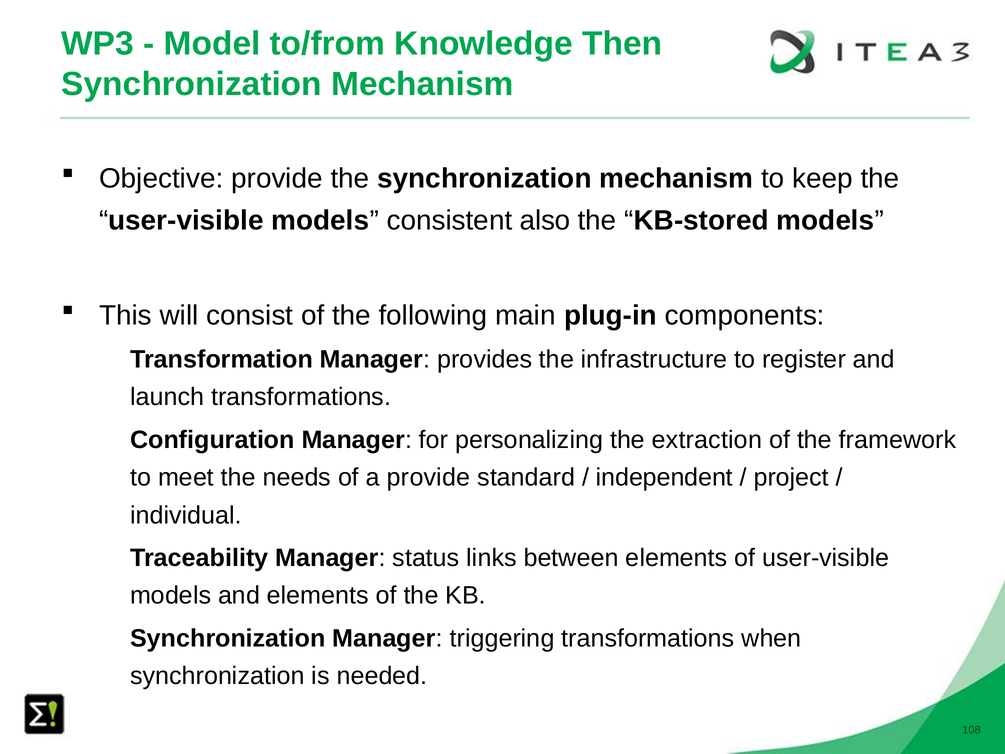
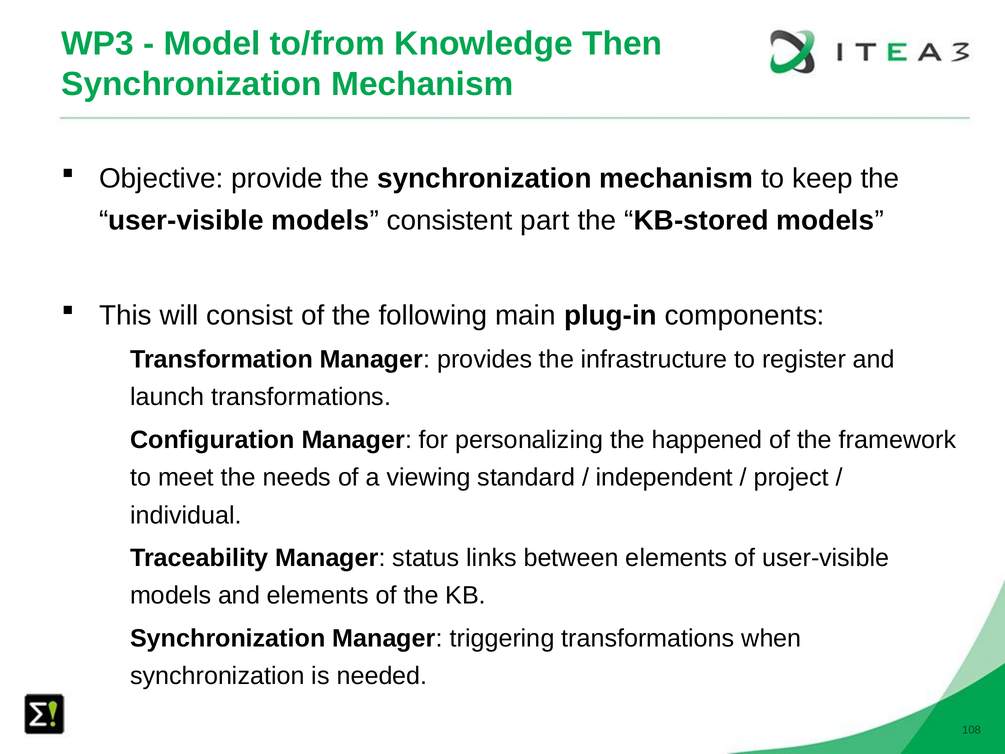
also: also -> part
extraction: extraction -> happened
a provide: provide -> viewing
